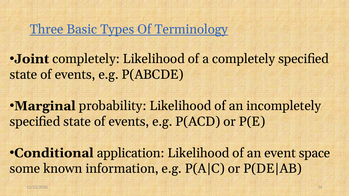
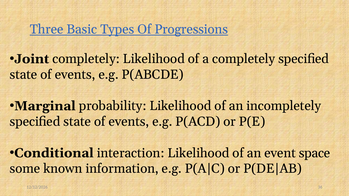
Terminology: Terminology -> Progressions
application: application -> interaction
